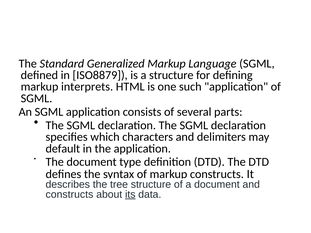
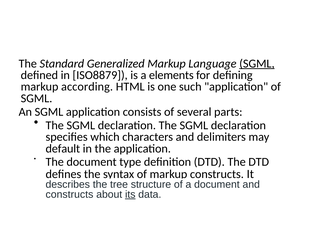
SGML at (257, 64) underline: none -> present
a structure: structure -> elements
interprets: interprets -> according
